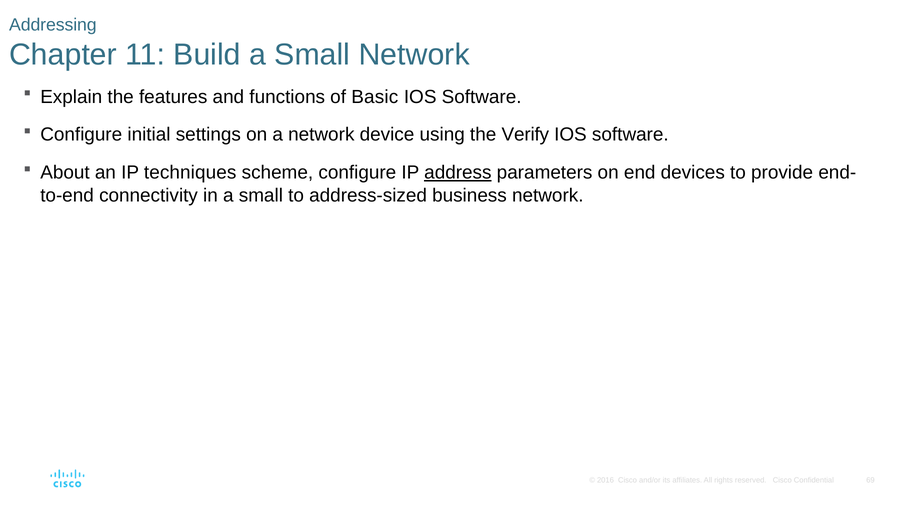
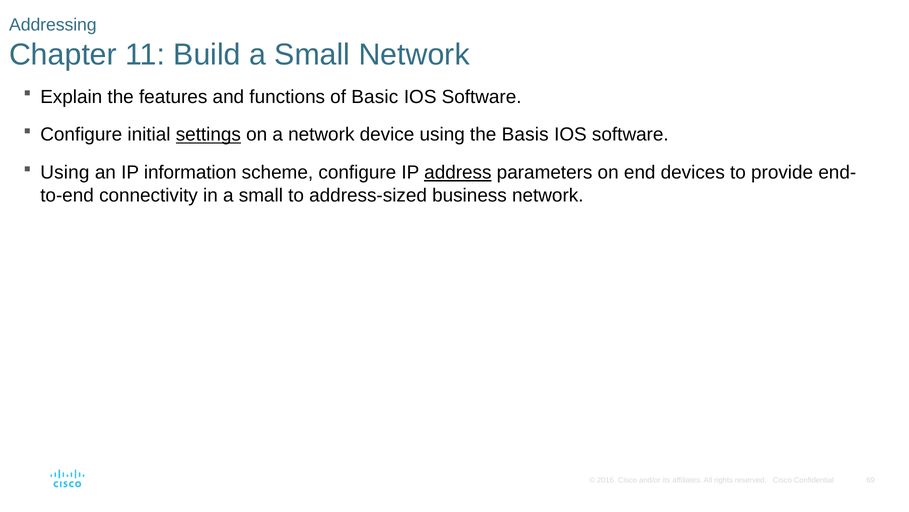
settings underline: none -> present
Verify: Verify -> Basis
About at (65, 172): About -> Using
techniques: techniques -> information
